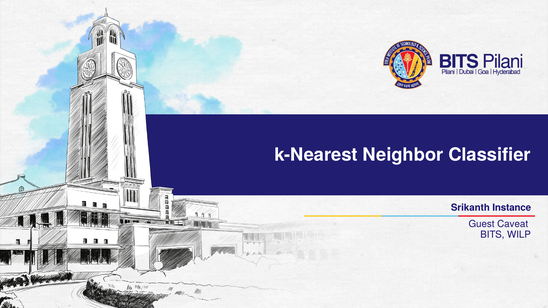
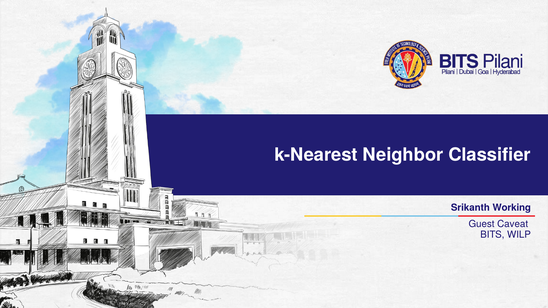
Instance: Instance -> Working
